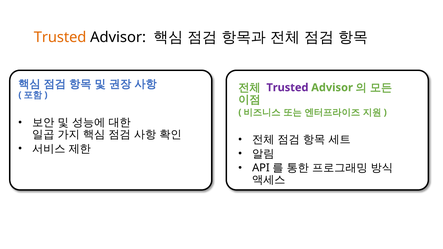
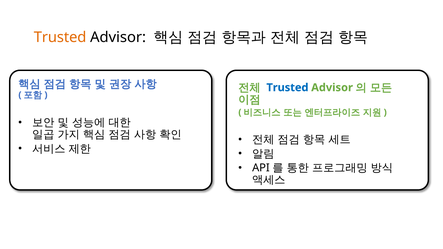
Trusted at (287, 88) colour: purple -> blue
